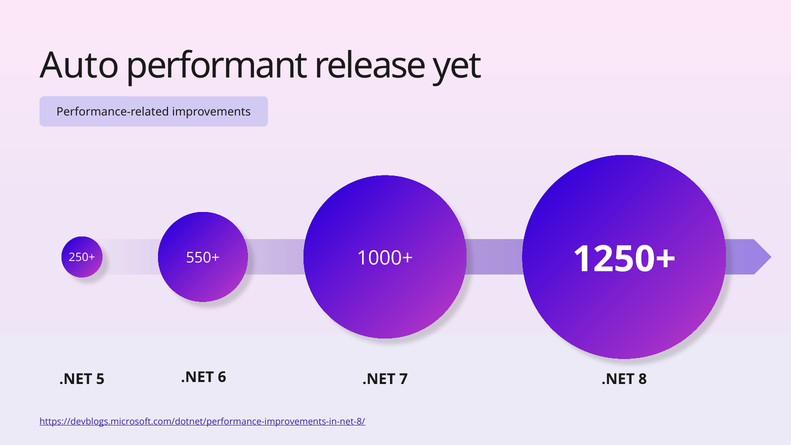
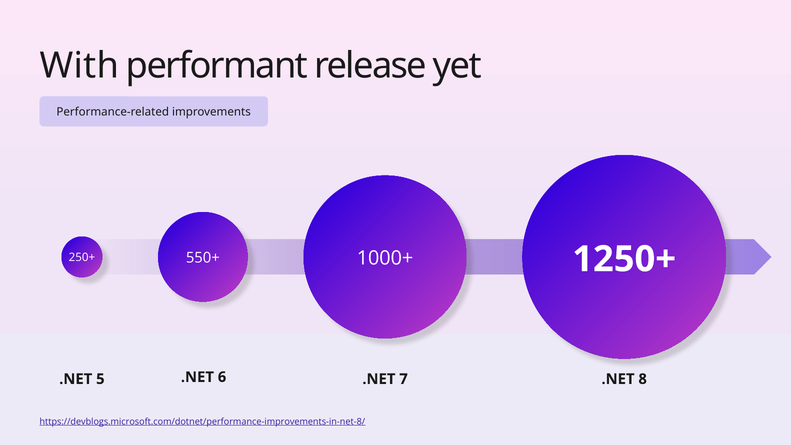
Auto: Auto -> With
